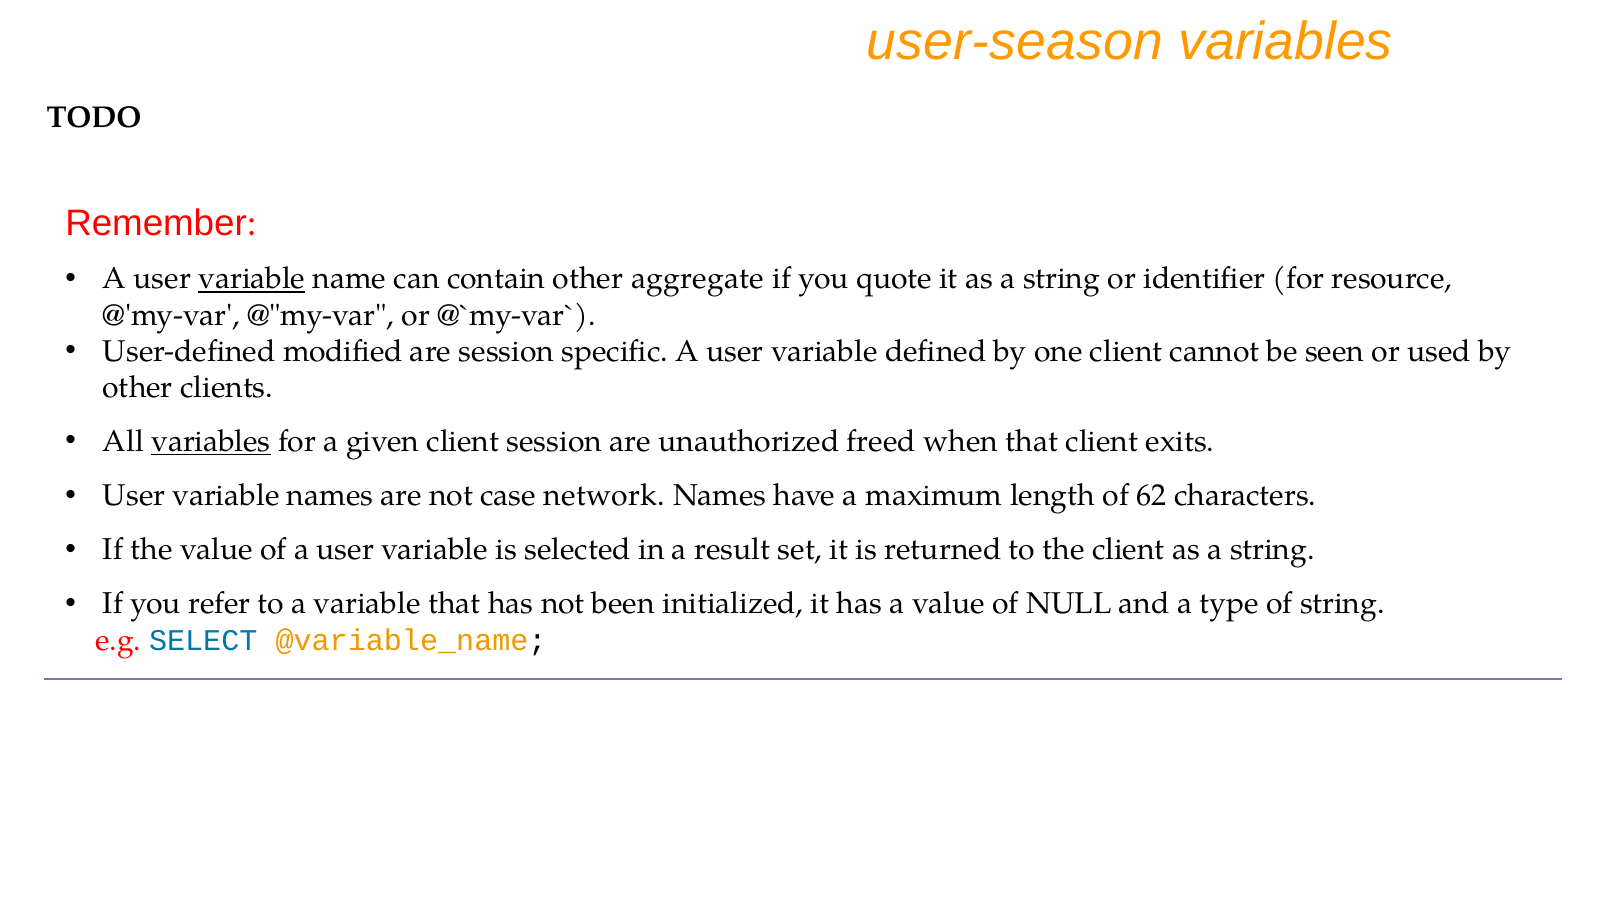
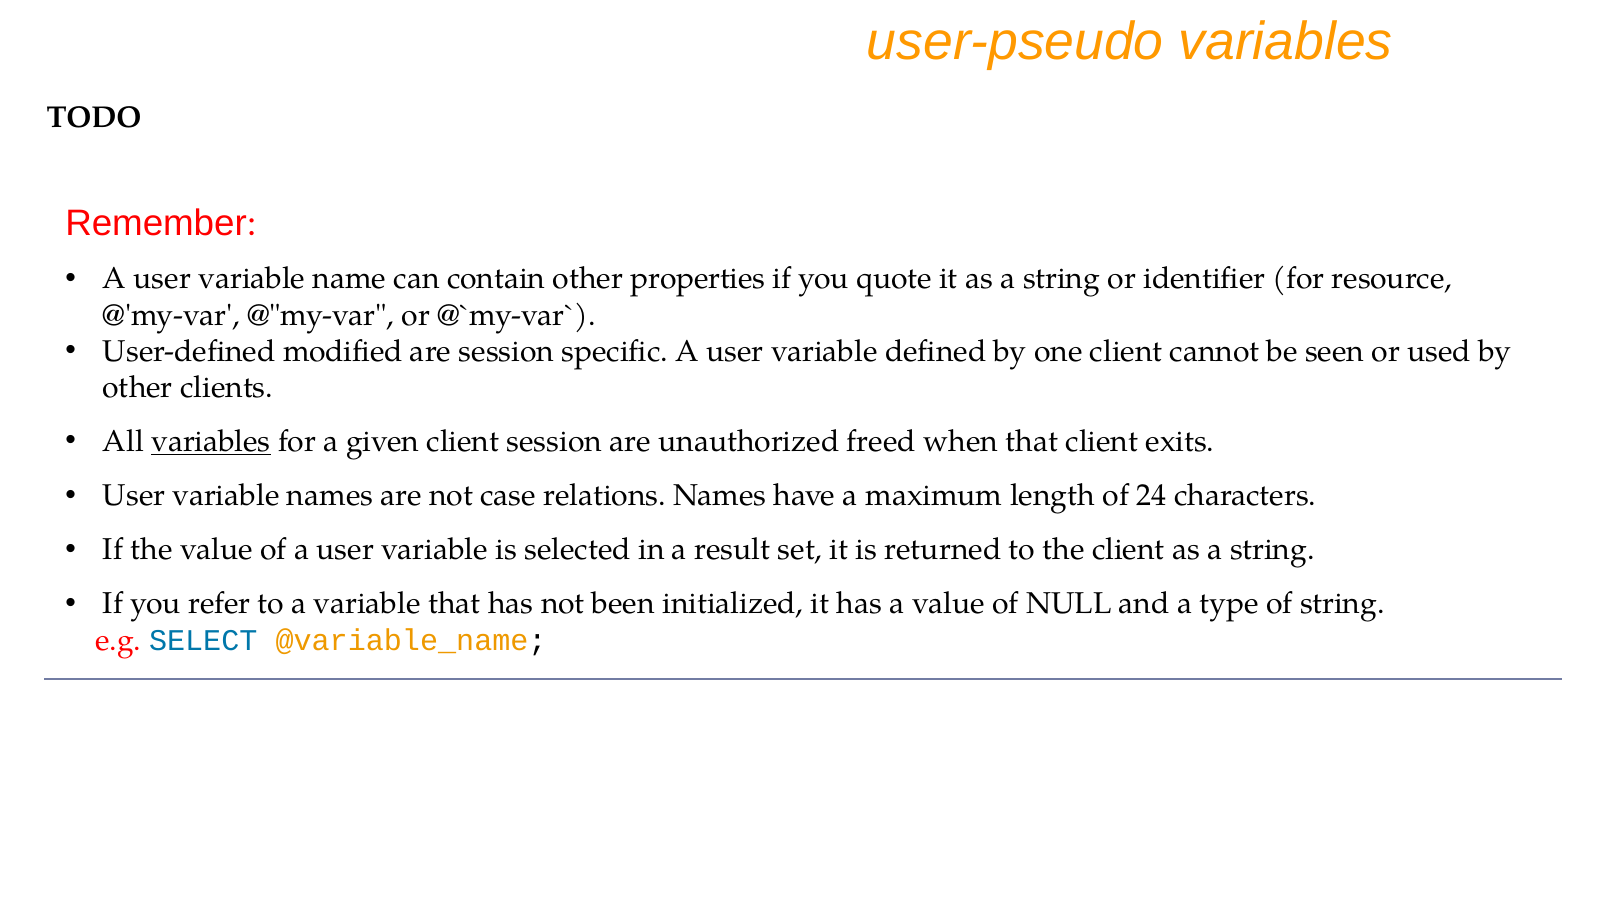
user-season: user-season -> user-pseudo
variable at (252, 279) underline: present -> none
aggregate: aggregate -> properties
network: network -> relations
62: 62 -> 24
